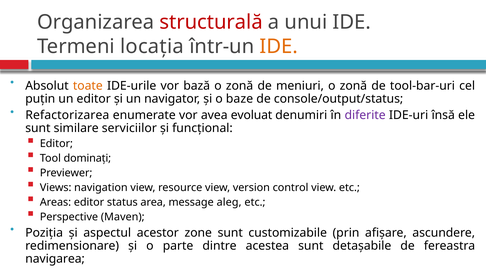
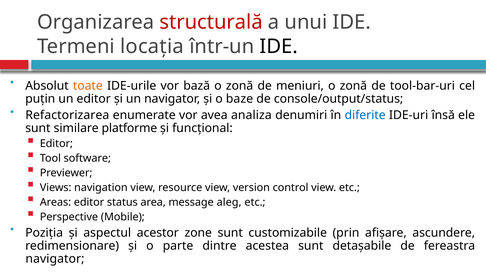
IDE at (279, 47) colour: orange -> black
evoluat: evoluat -> analiza
diferite colour: purple -> blue
serviciilor: serviciilor -> platforme
dominați: dominați -> software
Maven: Maven -> Mobile
navigarea at (55, 259): navigarea -> navigator
